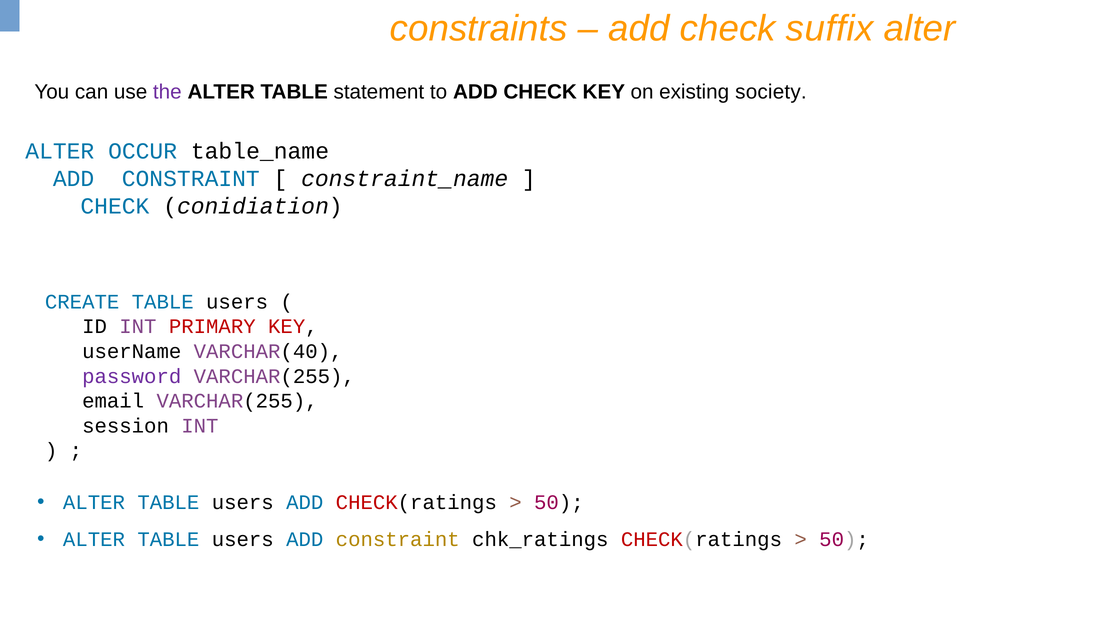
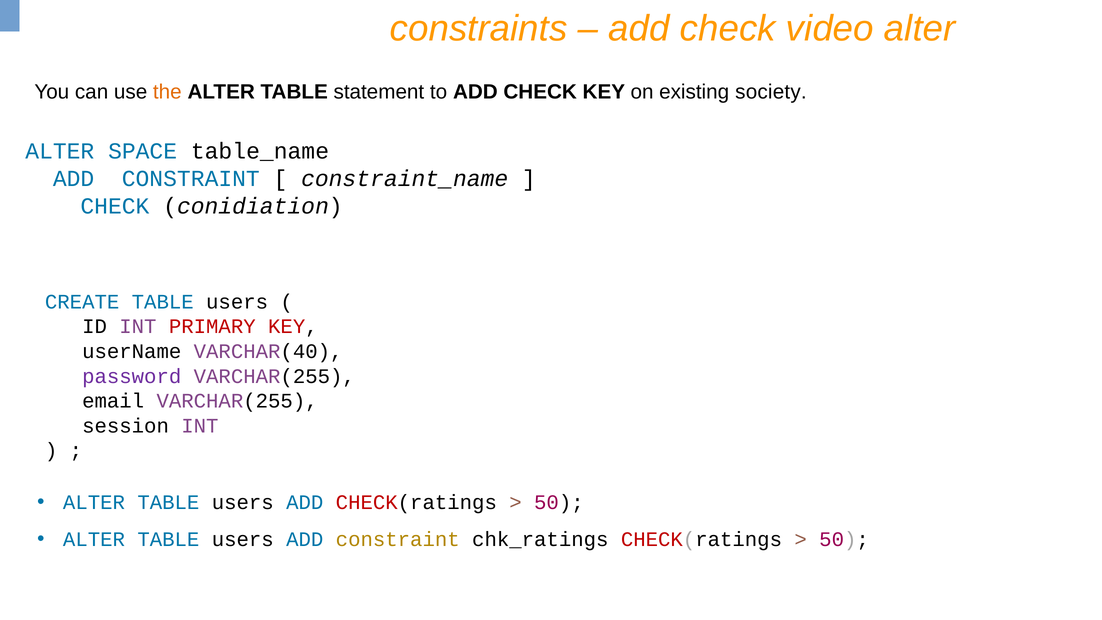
suffix: suffix -> video
the colour: purple -> orange
OCCUR: OCCUR -> SPACE
